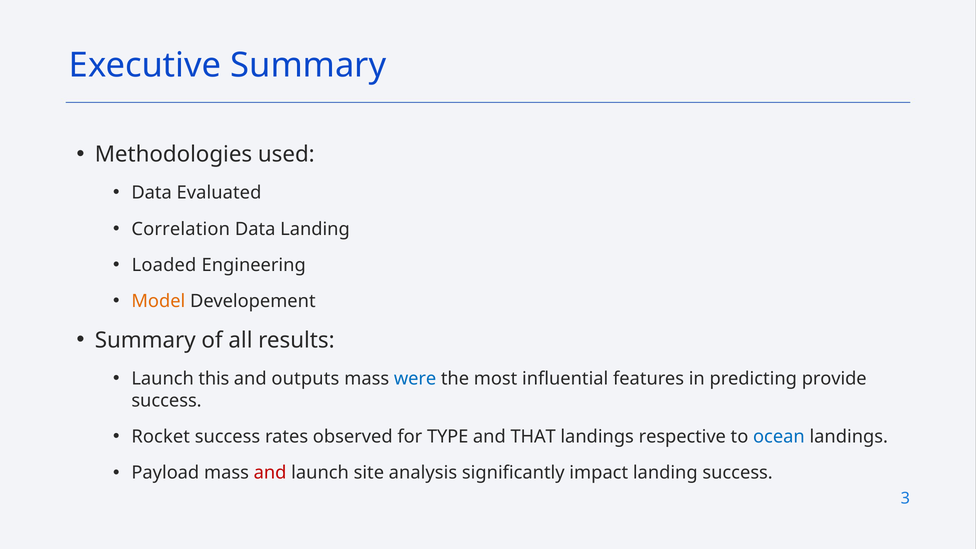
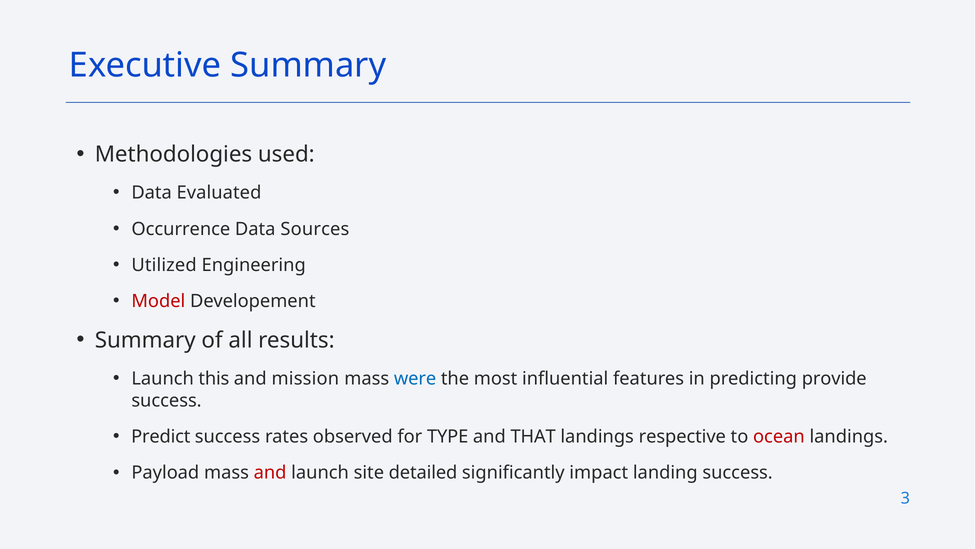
Correlation: Correlation -> Occurrence
Data Landing: Landing -> Sources
Loaded: Loaded -> Utilized
Model colour: orange -> red
outputs: outputs -> mission
Rocket: Rocket -> Predict
ocean colour: blue -> red
analysis: analysis -> detailed
